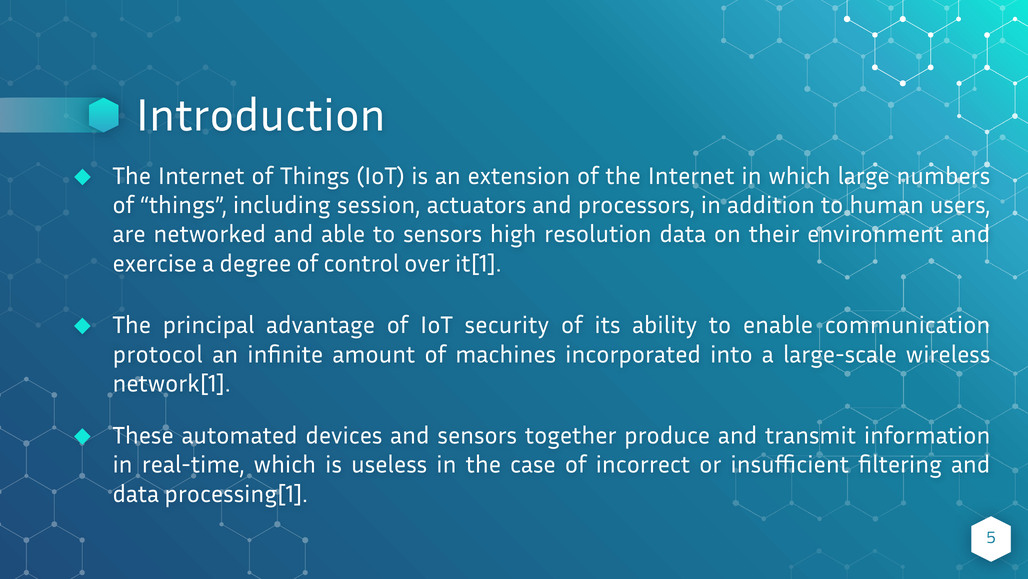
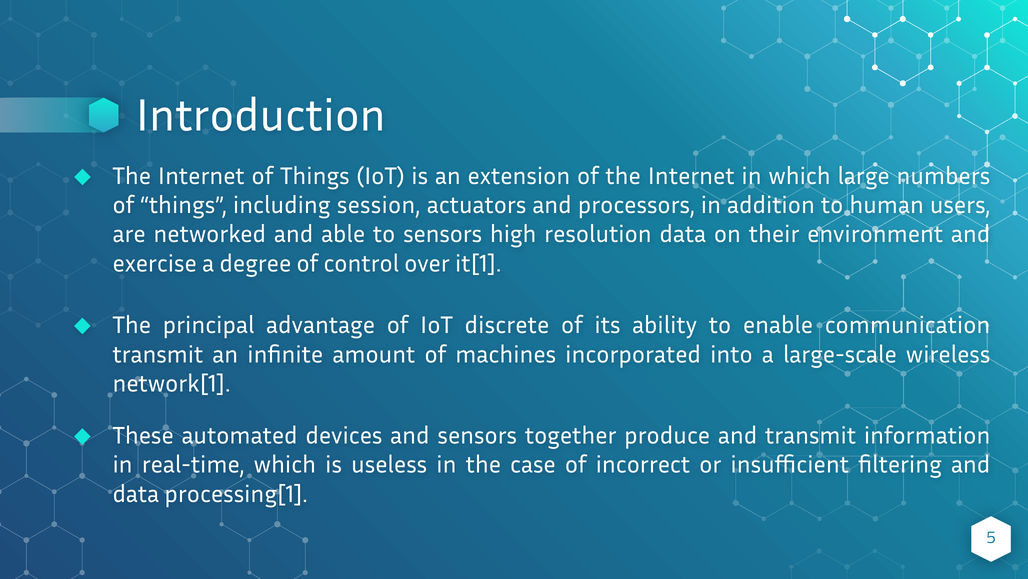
security: security -> discrete
protocol at (158, 354): protocol -> transmit
